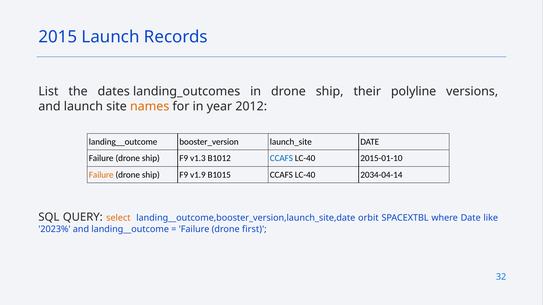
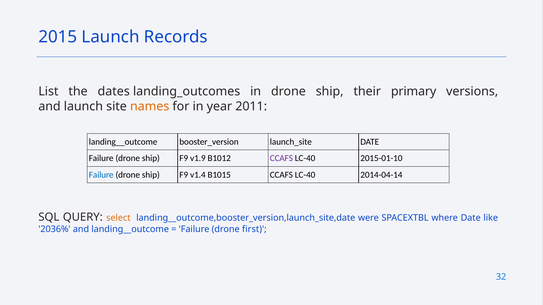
polyline: polyline -> primary
2012: 2012 -> 2011
v1.3: v1.3 -> v1.9
CCAFS at (281, 159) colour: blue -> purple
Failure at (101, 175) colour: orange -> blue
v1.9: v1.9 -> v1.4
2034-04-14: 2034-04-14 -> 2014-04-14
orbit: orbit -> were
2023%: 2023% -> 2036%
